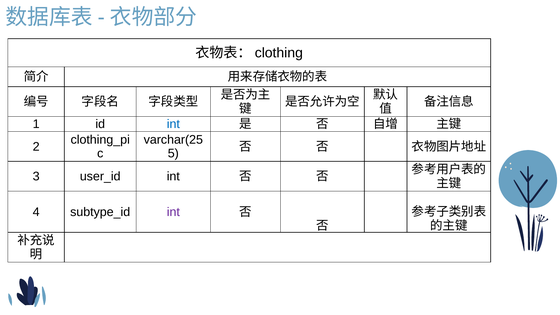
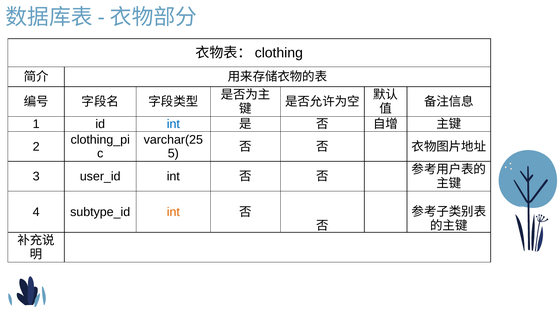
int at (173, 212) colour: purple -> orange
